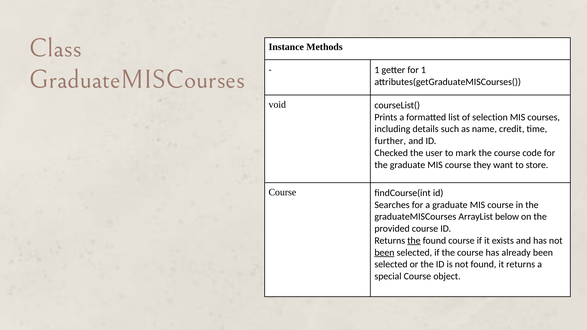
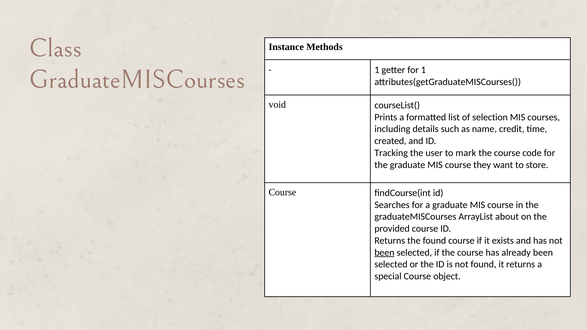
further: further -> created
Checked: Checked -> Tracking
below: below -> about
the at (414, 241) underline: present -> none
